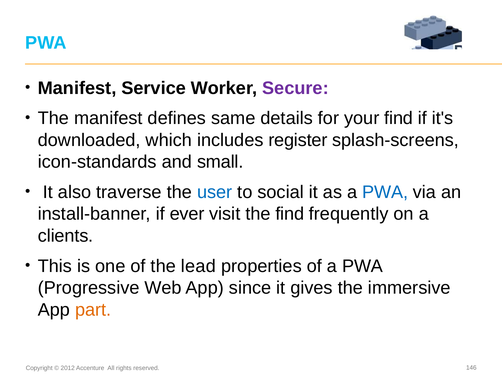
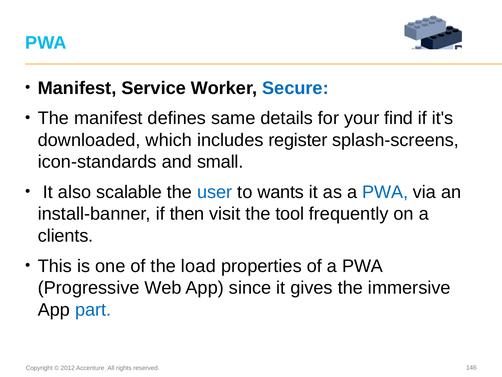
Secure colour: purple -> blue
traverse: traverse -> scalable
social: social -> wants
ever: ever -> then
the find: find -> tool
lead: lead -> load
part colour: orange -> blue
